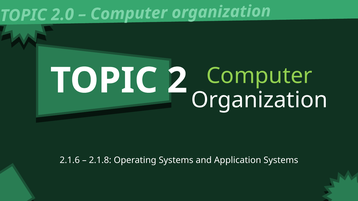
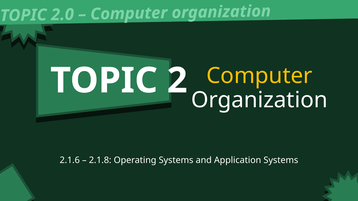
Computer at (259, 76) colour: light green -> yellow
